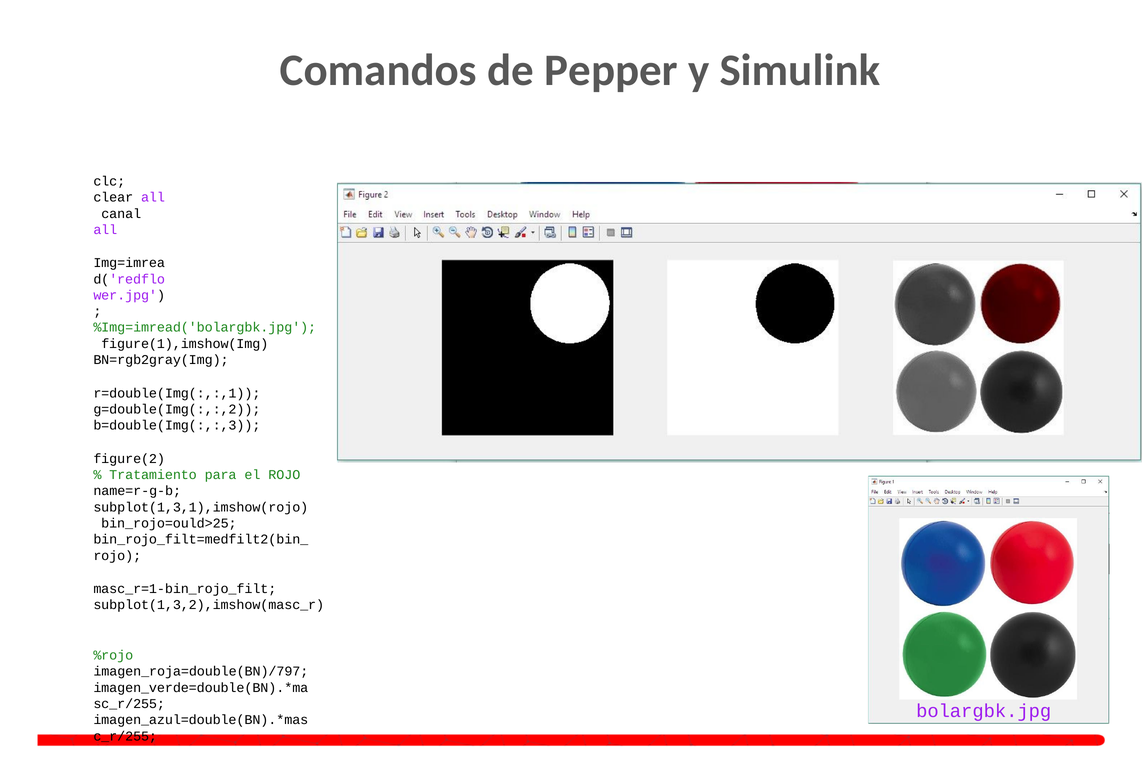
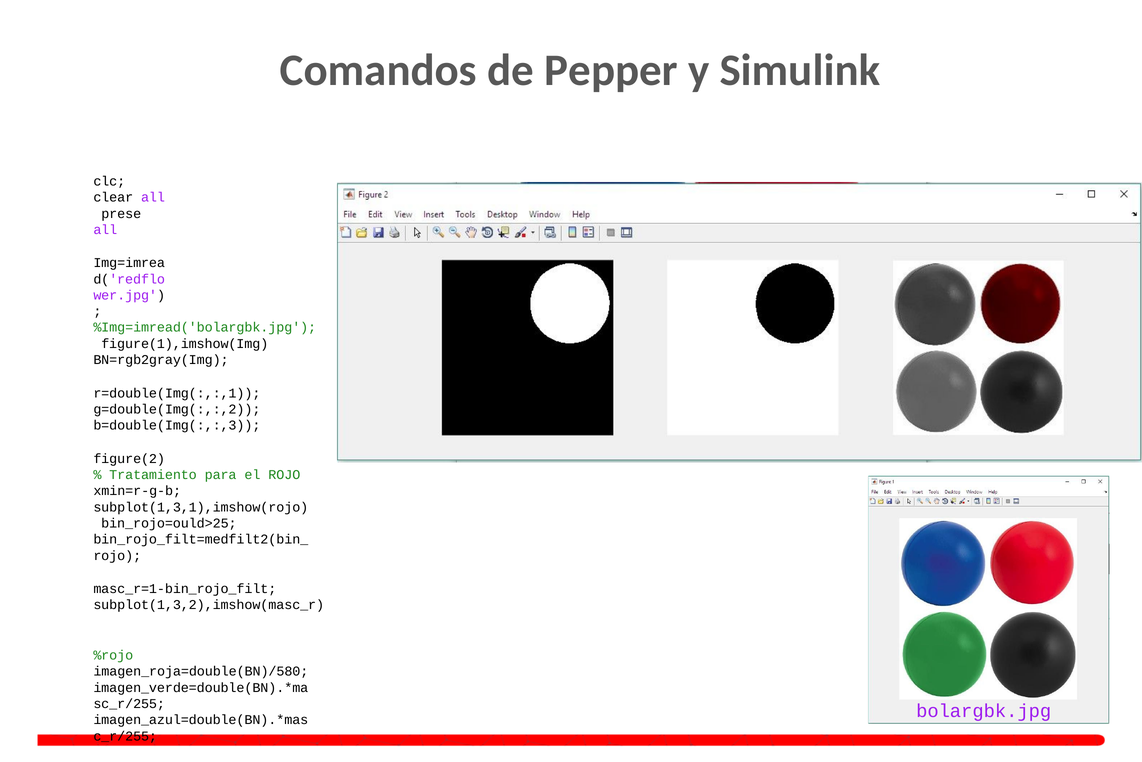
canal: canal -> prese
name=r-g-b: name=r-g-b -> xmin=r-g-b
imagen_roja=double(BN)/797: imagen_roja=double(BN)/797 -> imagen_roja=double(BN)/580
